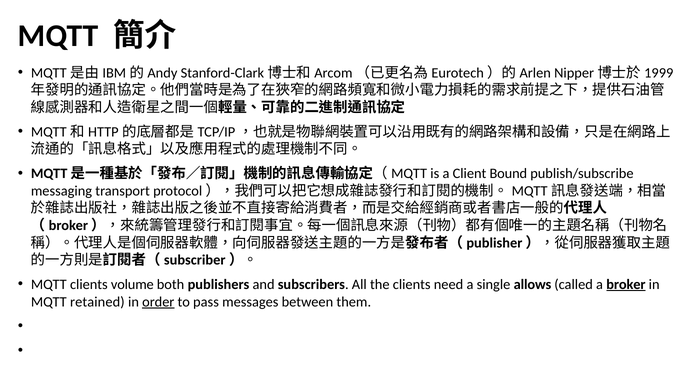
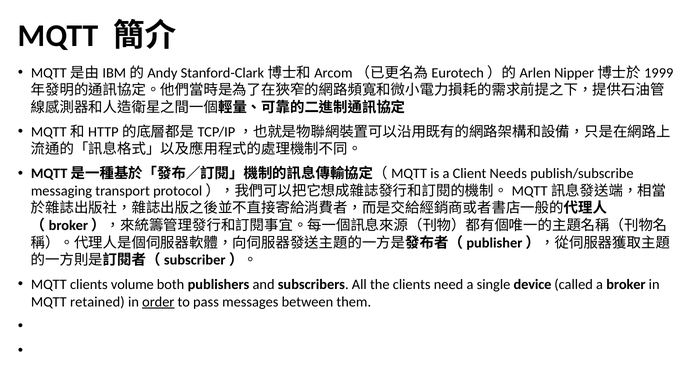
Bound: Bound -> Needs
allows: allows -> device
broker underline: present -> none
